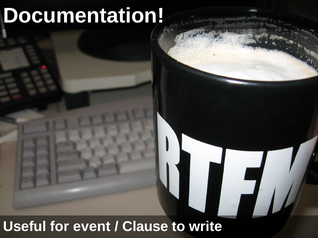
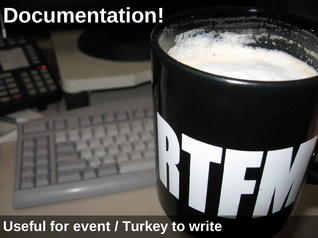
Clause: Clause -> Turkey
